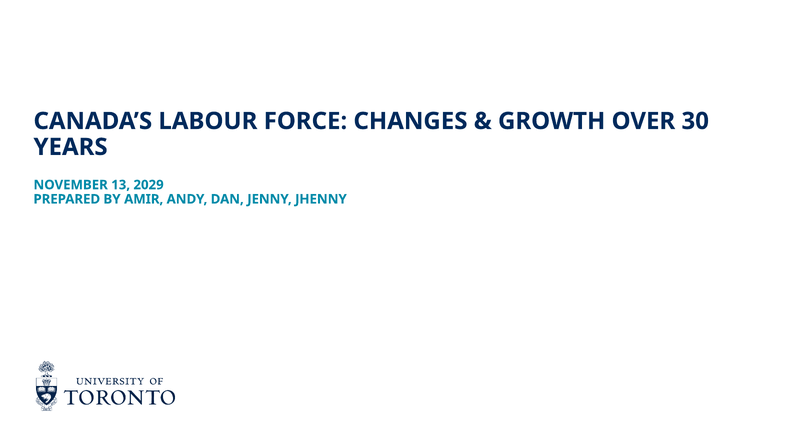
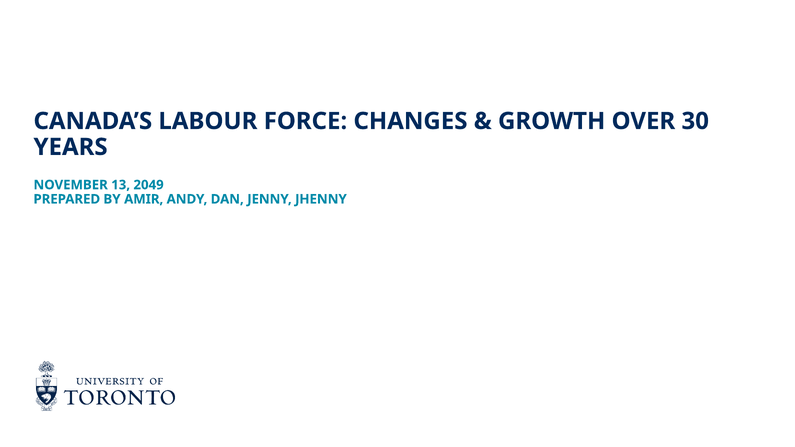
2029: 2029 -> 2049
